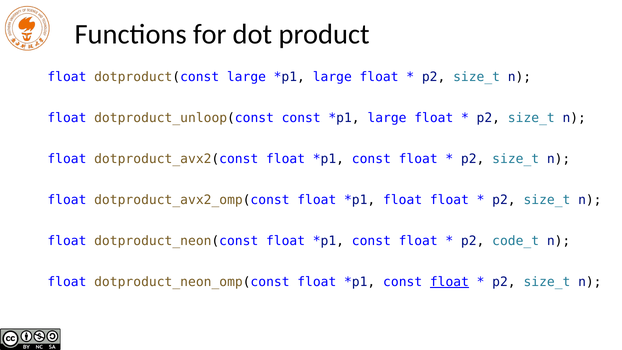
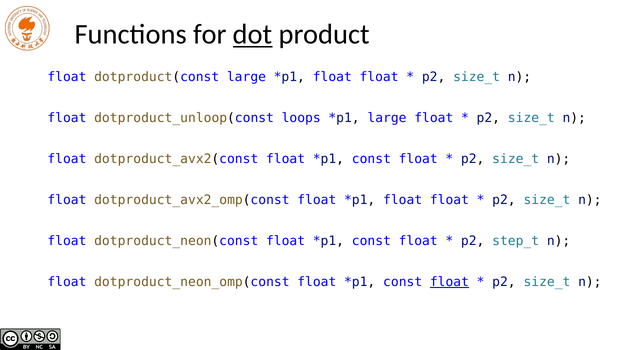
dot underline: none -> present
large at (332, 77): large -> float
dotproduct_unloop(const const: const -> loops
code_t: code_t -> step_t
